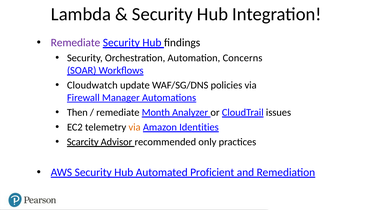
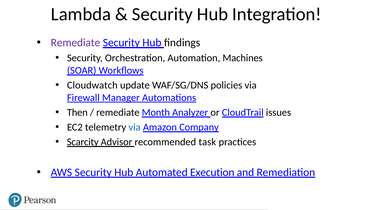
Concerns: Concerns -> Machines
via at (135, 127) colour: orange -> blue
Identities: Identities -> Company
only: only -> task
Proficient: Proficient -> Execution
